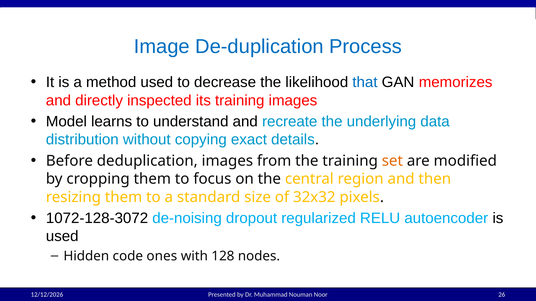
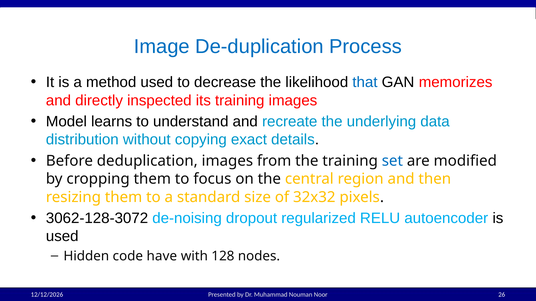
set colour: orange -> blue
1072-128-3072: 1072-128-3072 -> 3062-128-3072
ones: ones -> have
